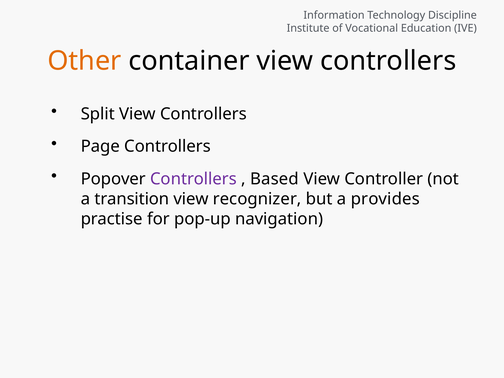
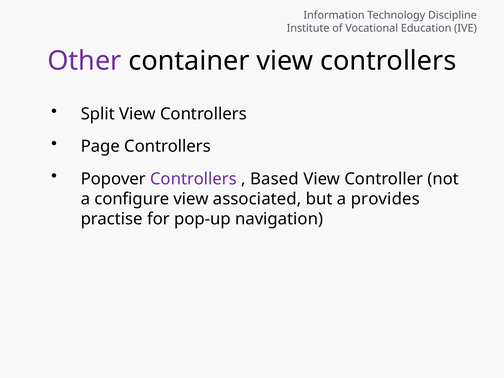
Other colour: orange -> purple
transition: transition -> configure
recognizer: recognizer -> associated
